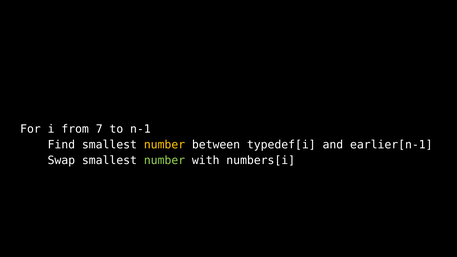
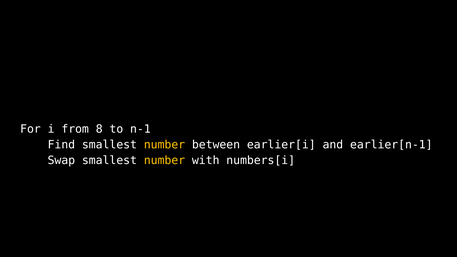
7: 7 -> 8
typedef[i: typedef[i -> earlier[i
number at (164, 161) colour: light green -> yellow
